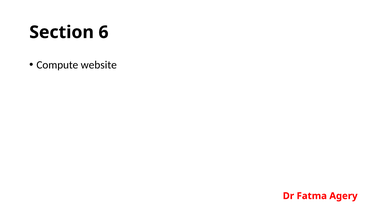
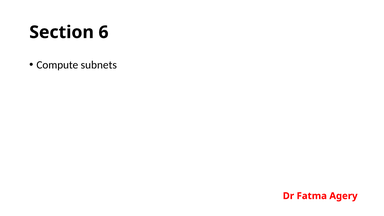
website: website -> subnets
